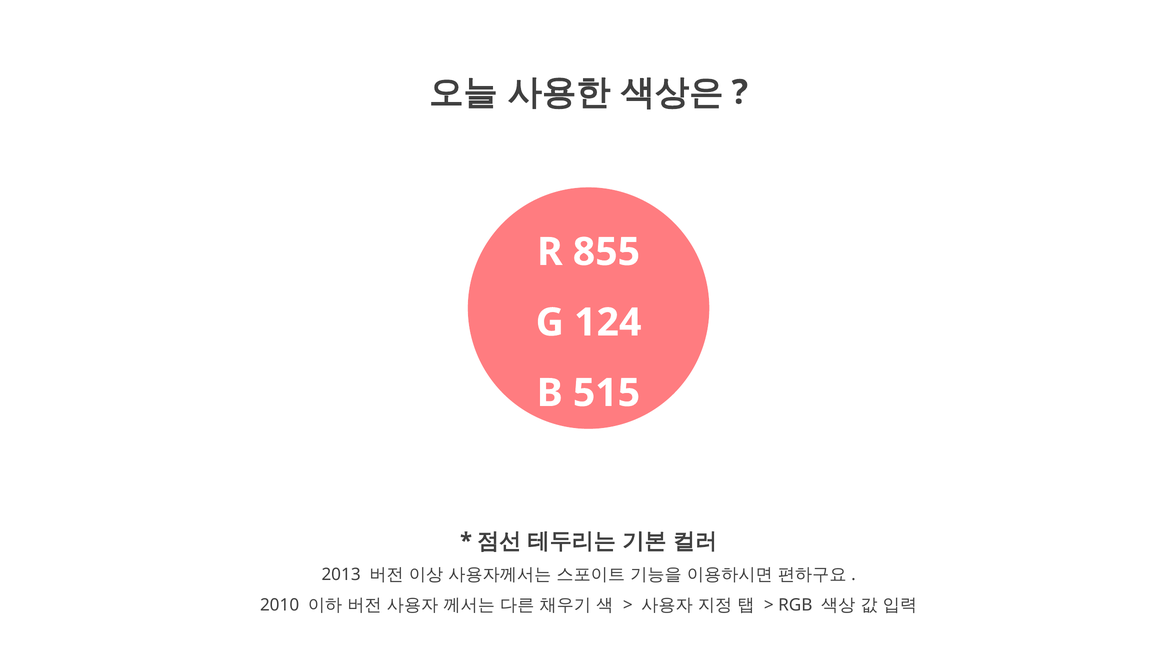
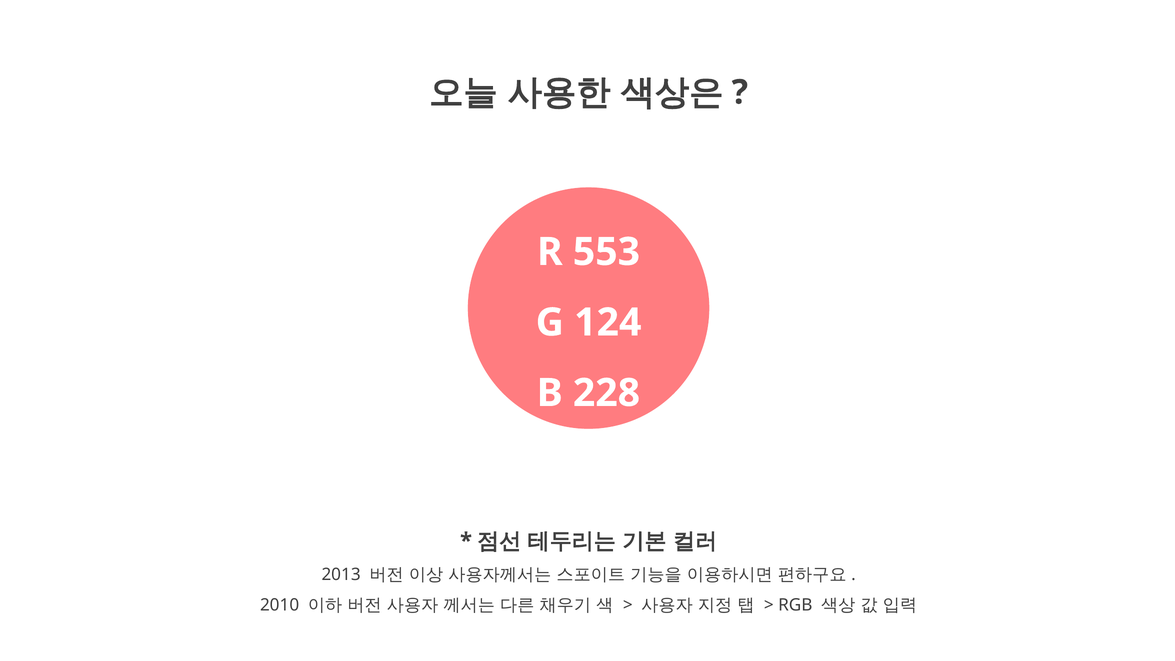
855: 855 -> 553
515: 515 -> 228
